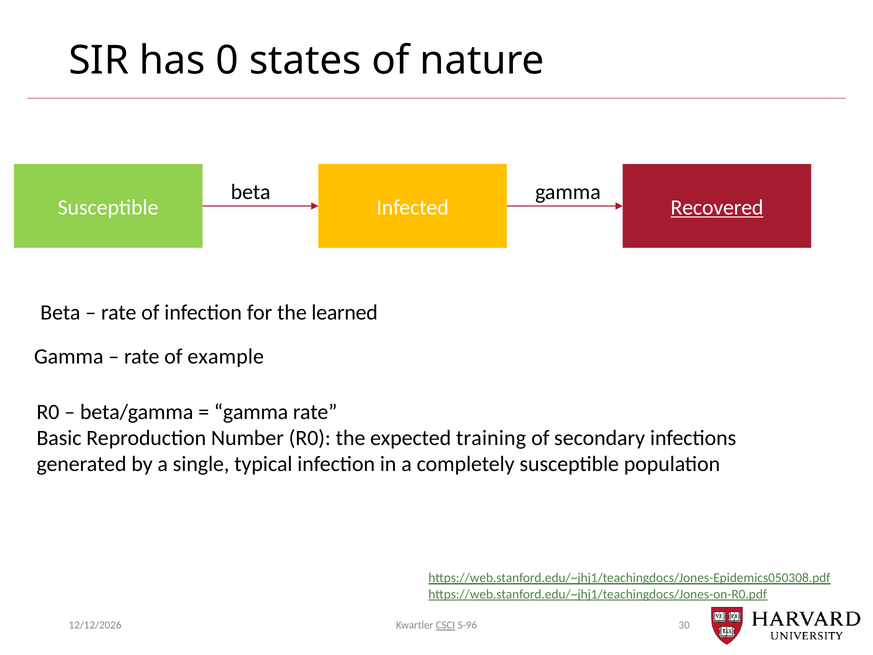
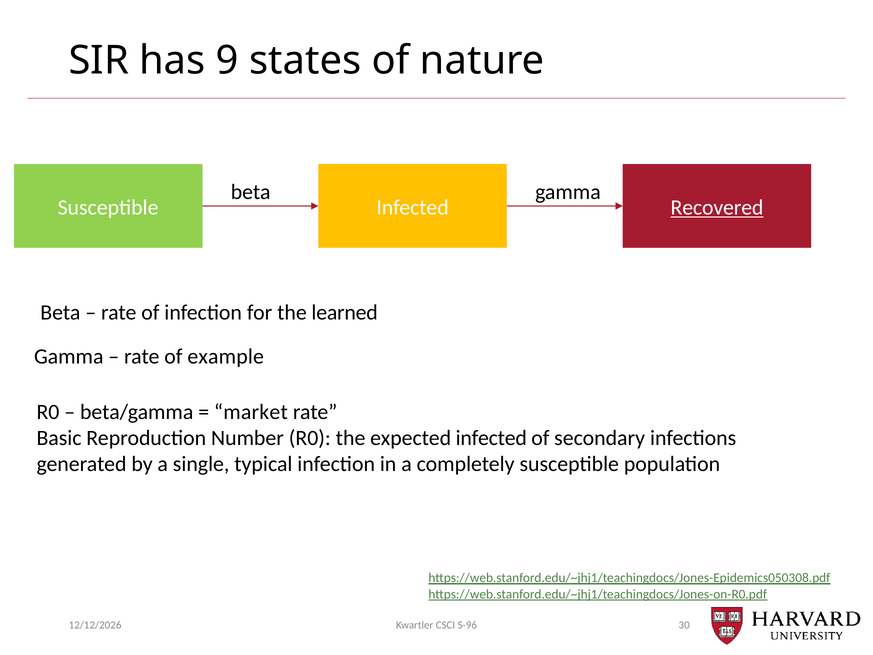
0: 0 -> 9
gamma at (251, 412): gamma -> market
expected training: training -> infected
CSCI underline: present -> none
